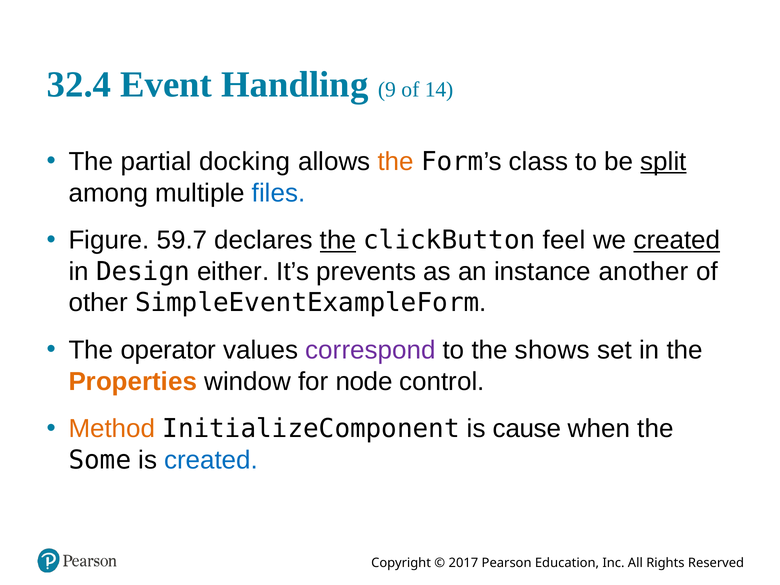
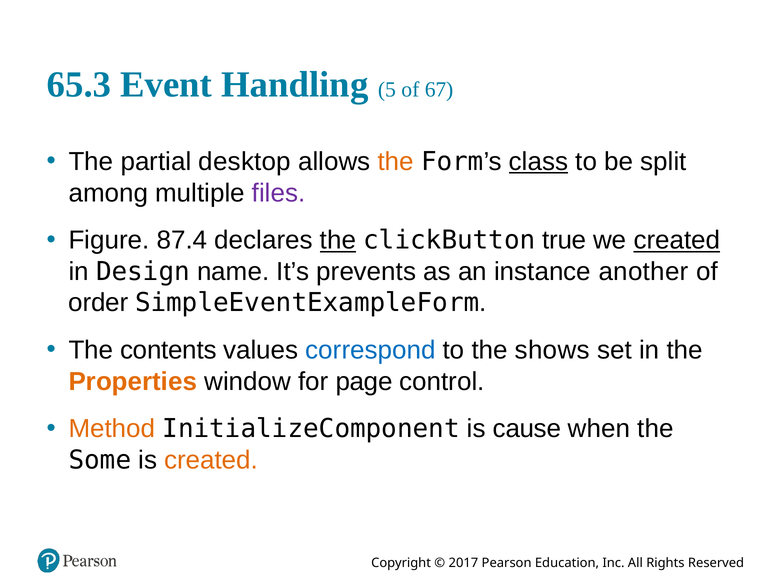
32.4: 32.4 -> 65.3
9: 9 -> 5
14: 14 -> 67
docking: docking -> desktop
class underline: none -> present
split underline: present -> none
files colour: blue -> purple
59.7: 59.7 -> 87.4
feel: feel -> true
either: either -> name
other: other -> order
operator: operator -> contents
correspond colour: purple -> blue
node: node -> page
created at (211, 460) colour: blue -> orange
